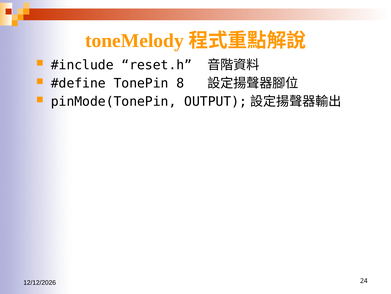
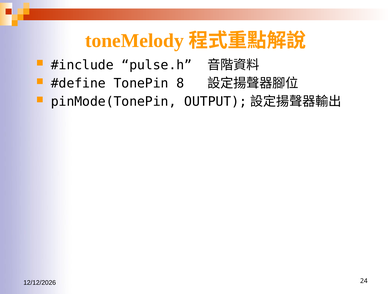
reset.h: reset.h -> pulse.h
